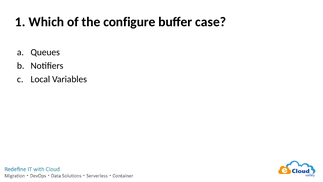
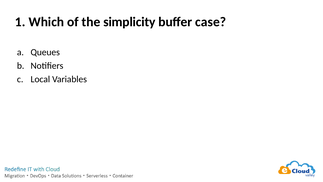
configure: configure -> simplicity
